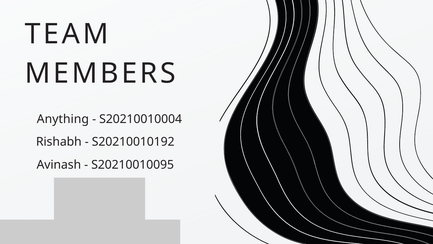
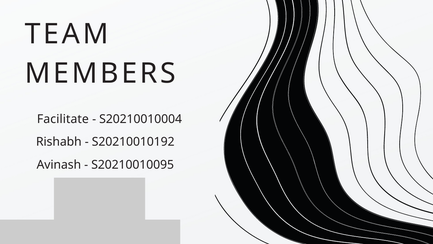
Anything: Anything -> Facilitate
